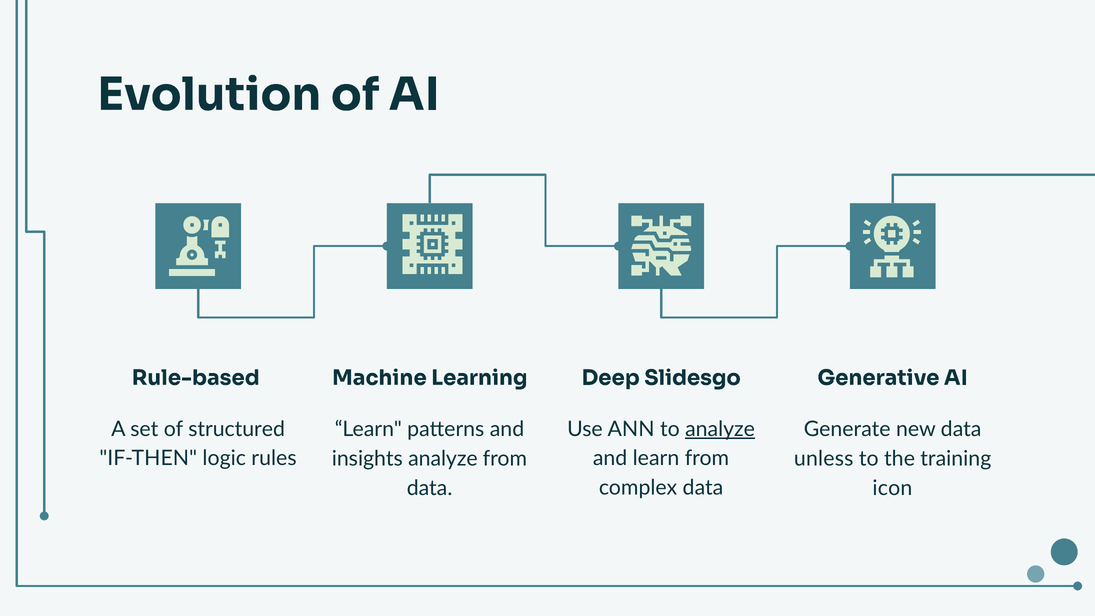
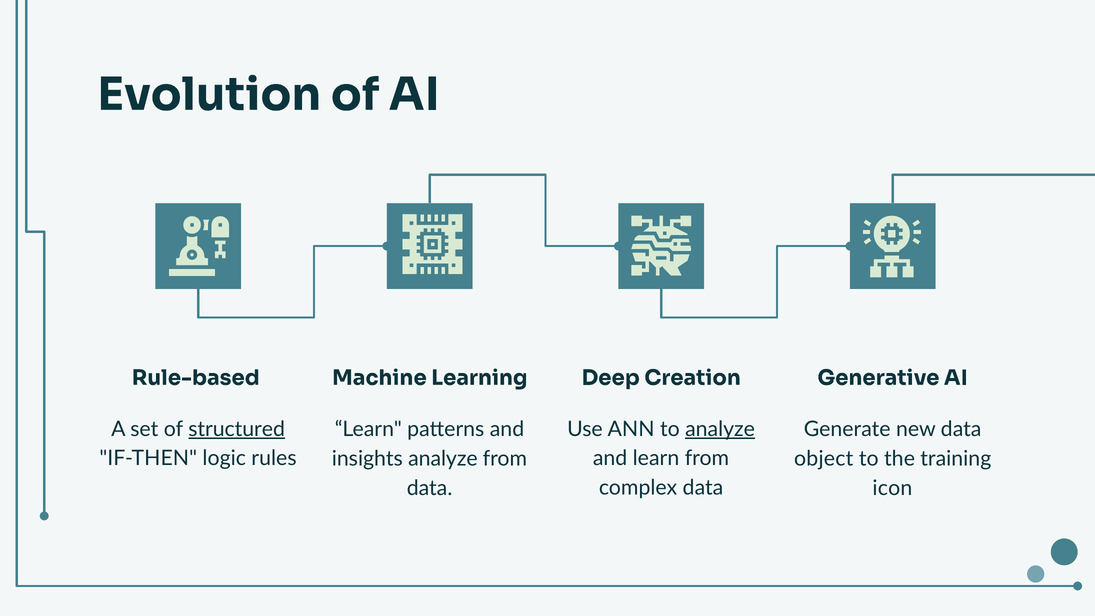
Slidesgo: Slidesgo -> Creation
structured underline: none -> present
unless: unless -> object
